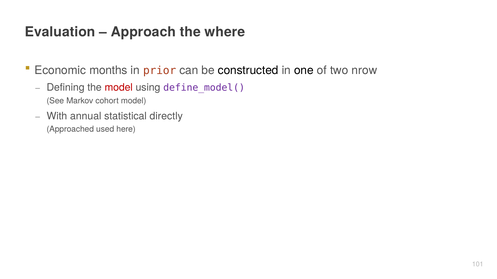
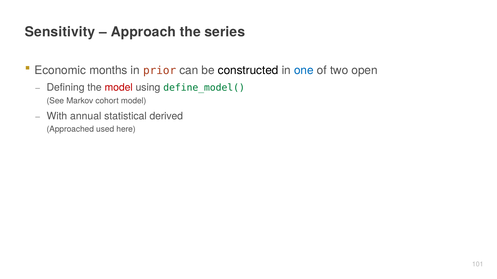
Evaluation: Evaluation -> Sensitivity
where: where -> series
one colour: black -> blue
nrow: nrow -> open
define_model( colour: purple -> green
directly: directly -> derived
